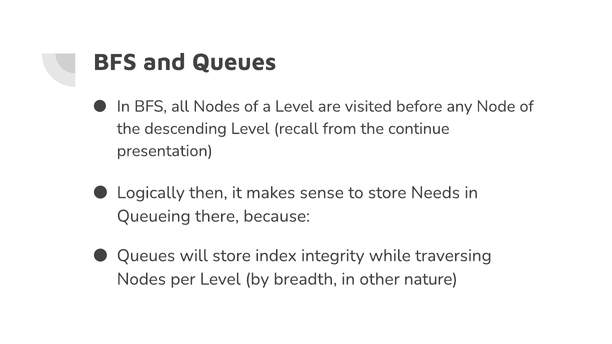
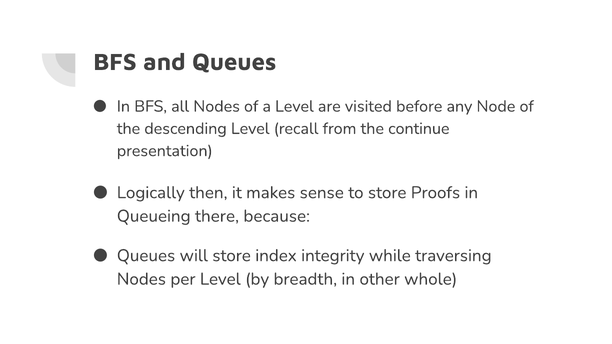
Needs: Needs -> Proofs
nature: nature -> whole
